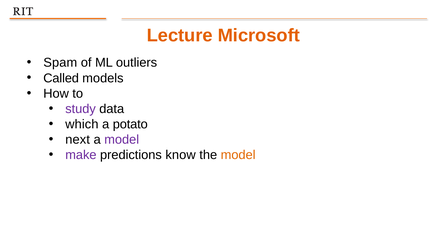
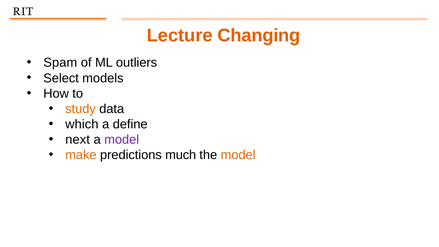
Microsoft: Microsoft -> Changing
Called: Called -> Select
study colour: purple -> orange
potato: potato -> define
make colour: purple -> orange
know: know -> much
